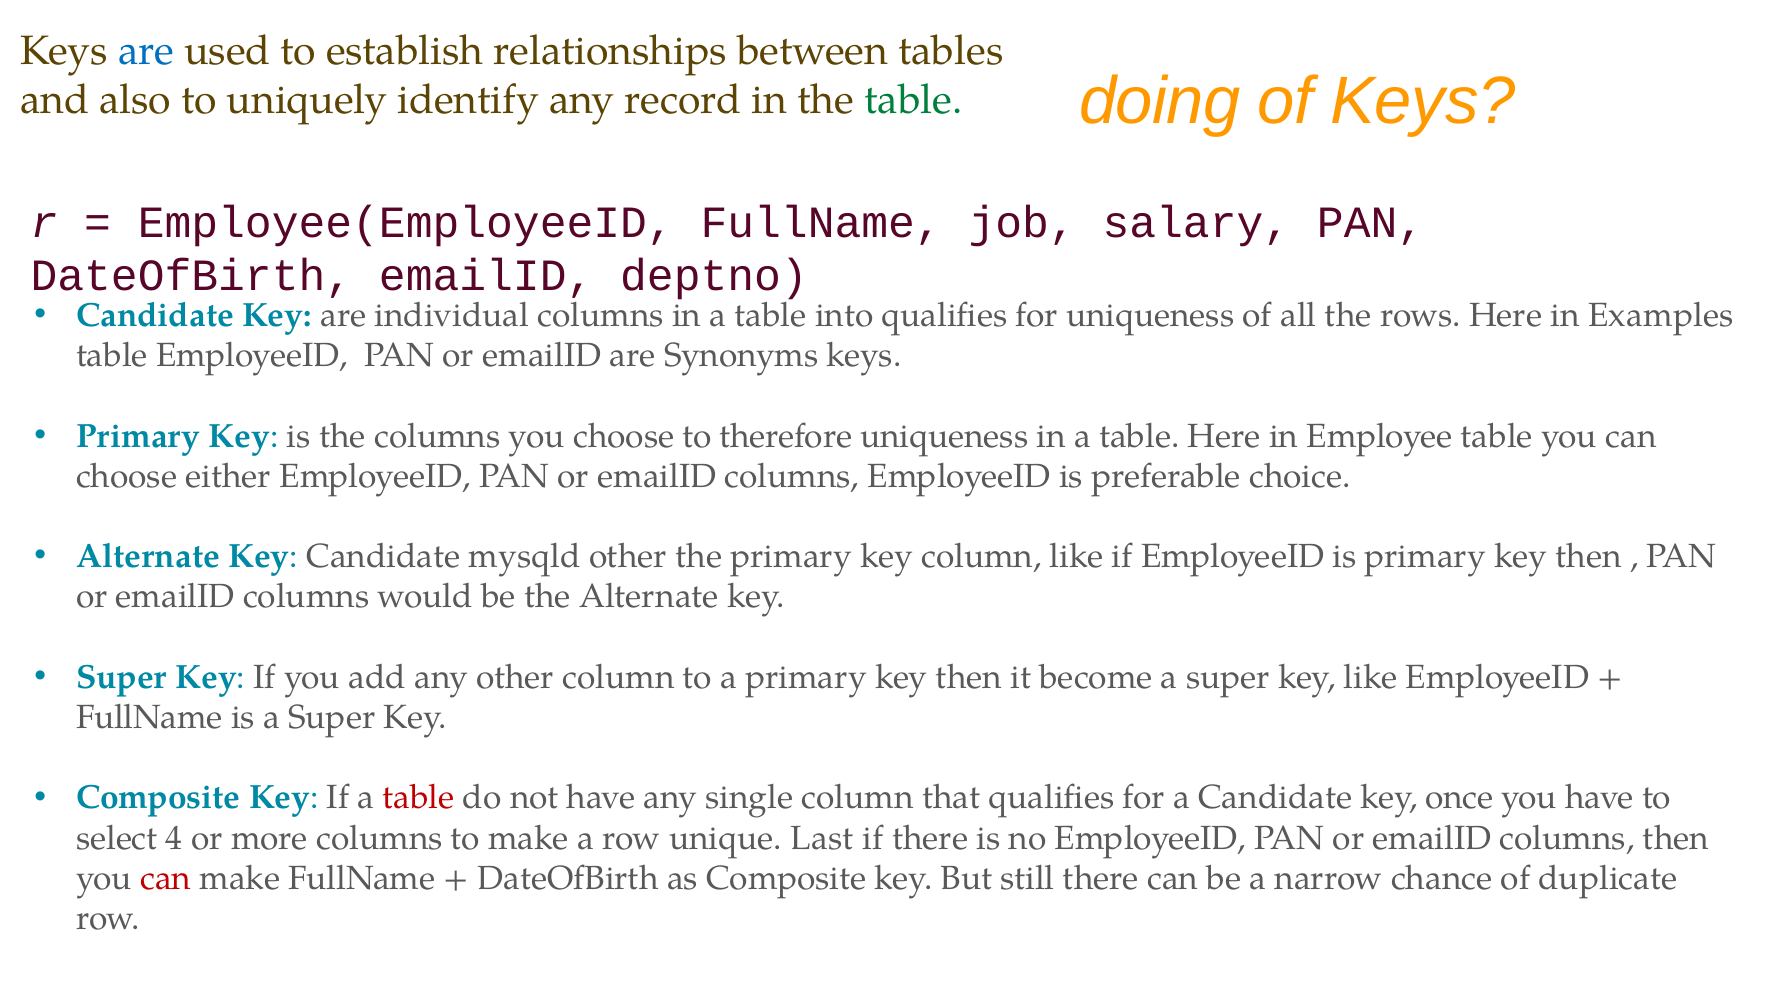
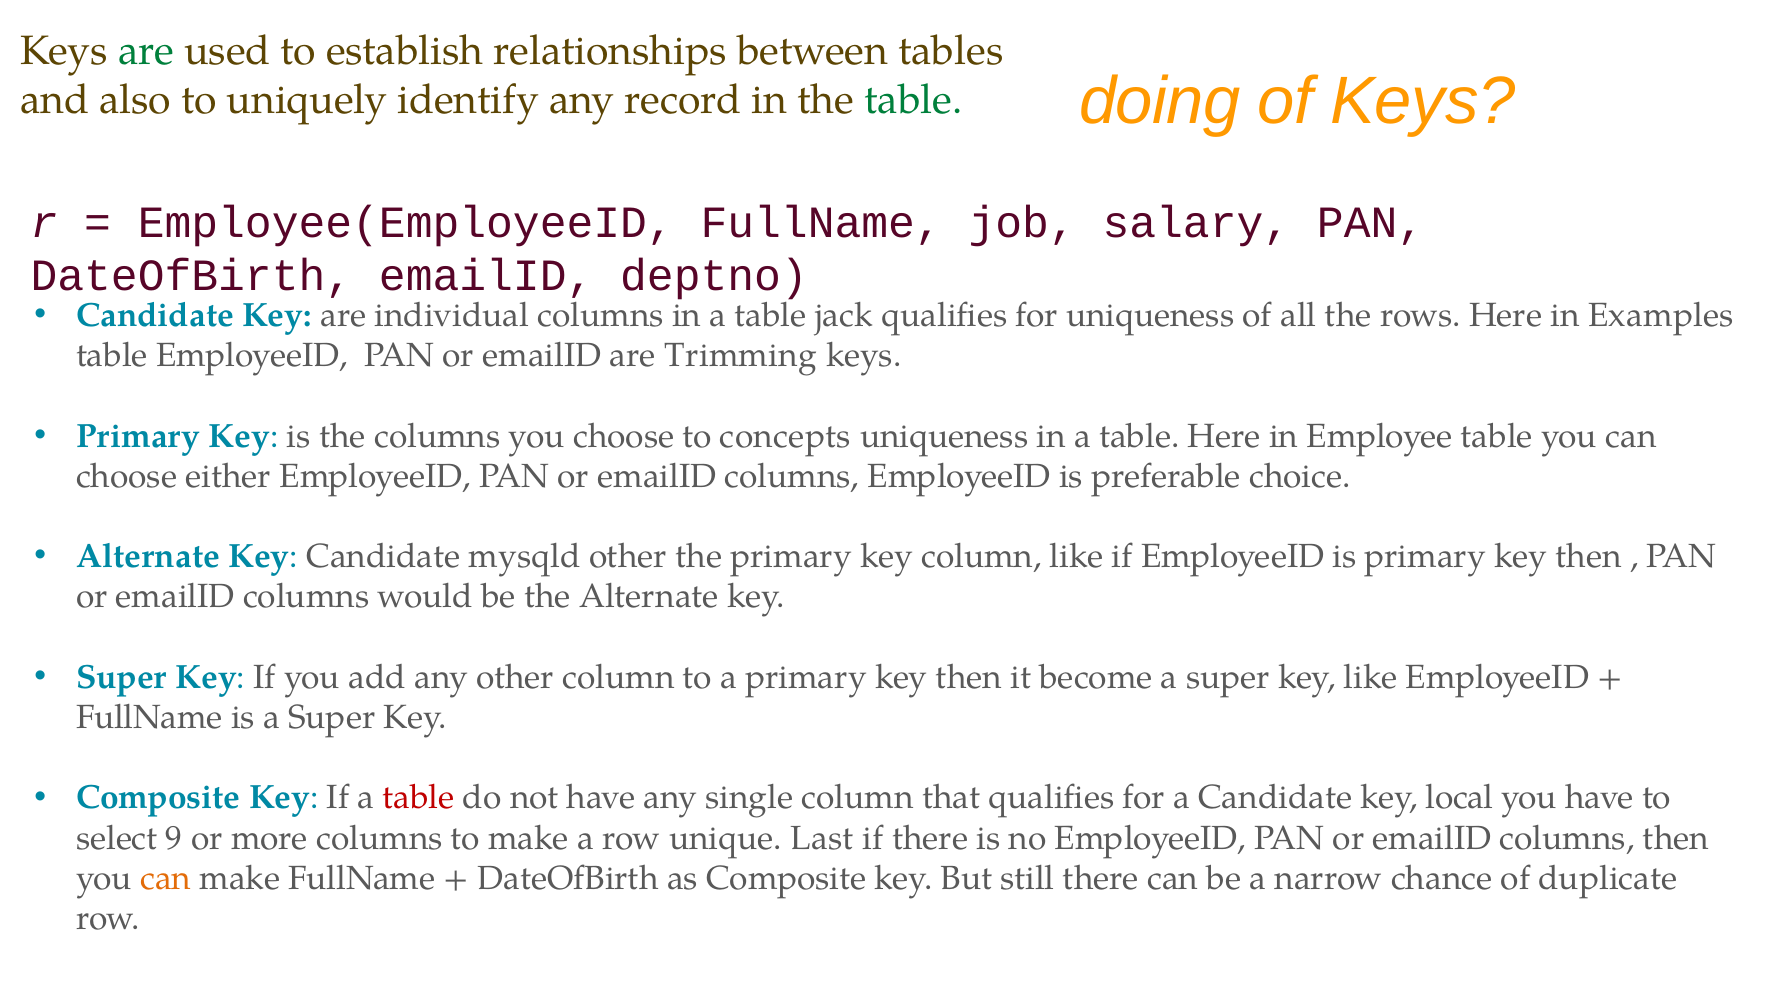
are at (146, 51) colour: blue -> green
into: into -> jack
Synonyms: Synonyms -> Trimming
therefore: therefore -> concepts
once: once -> local
4: 4 -> 9
can at (166, 878) colour: red -> orange
